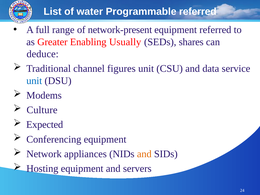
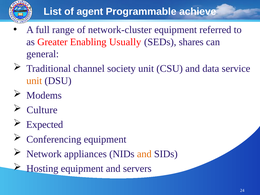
water: water -> agent
Programmable referred: referred -> achieve
network-present: network-present -> network-cluster
deduce: deduce -> general
figures: figures -> society
unit at (34, 81) colour: blue -> orange
